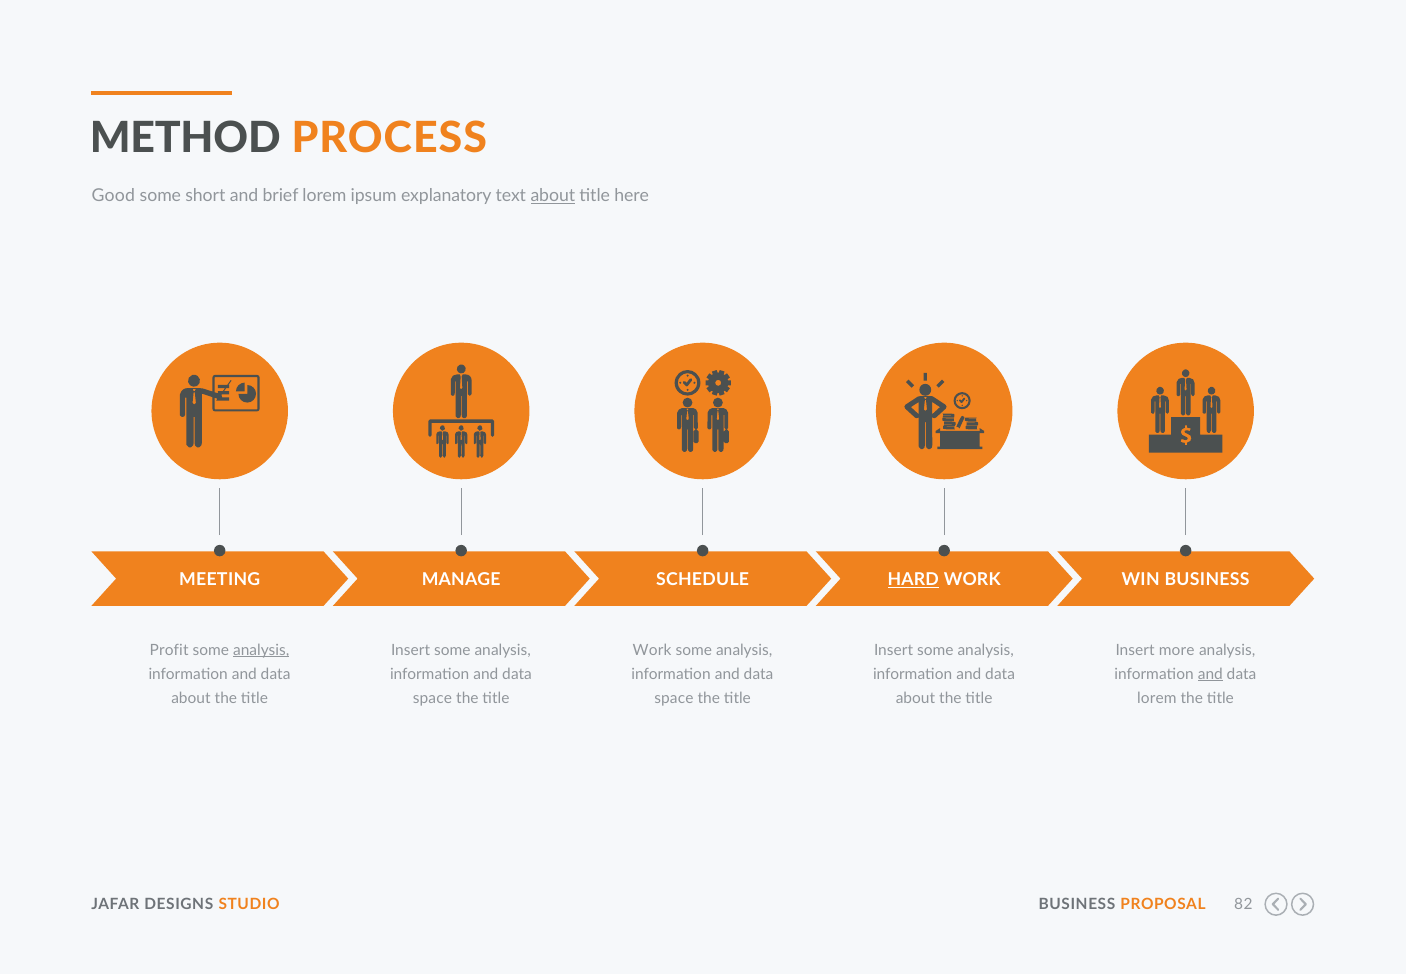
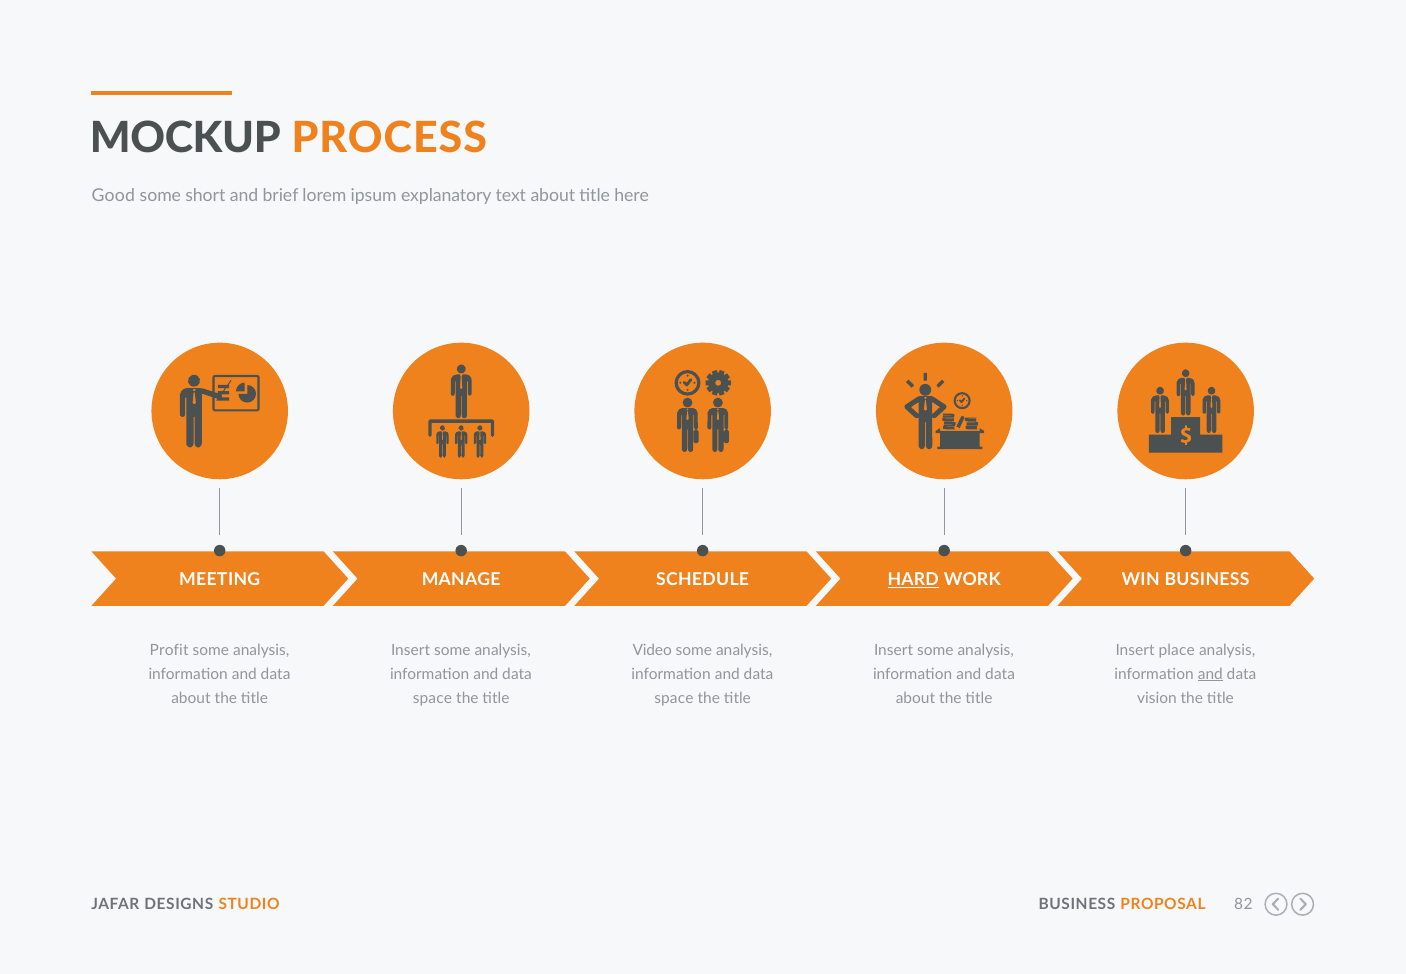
METHOD: METHOD -> MOCKUP
about at (553, 196) underline: present -> none
analysis at (261, 649) underline: present -> none
Work at (652, 649): Work -> Video
more: more -> place
lorem at (1157, 698): lorem -> vision
